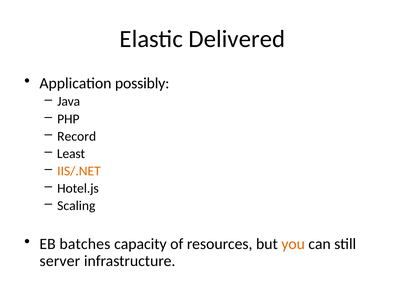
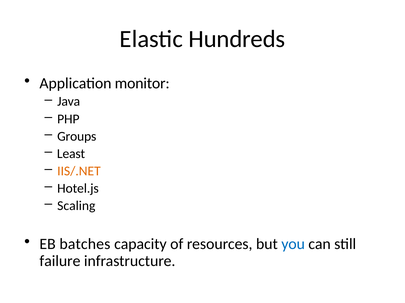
Delivered: Delivered -> Hundreds
possibly: possibly -> monitor
Record: Record -> Groups
you colour: orange -> blue
server: server -> failure
